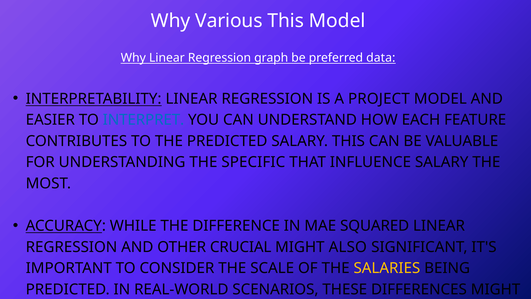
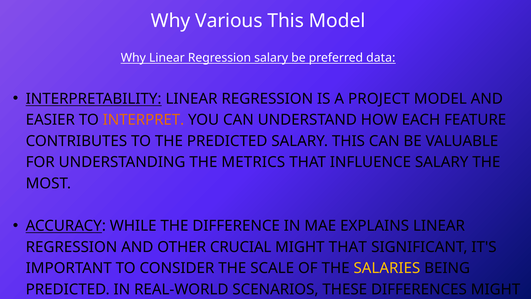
Regression graph: graph -> salary
INTERPRET colour: blue -> orange
SPECIFIC: SPECIFIC -> METRICS
SQUARED: SQUARED -> EXPLAINS
MIGHT ALSO: ALSO -> THAT
